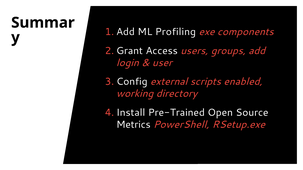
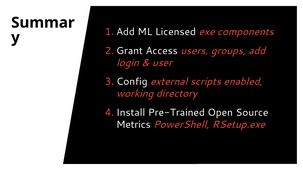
Profiling: Profiling -> Licensed
